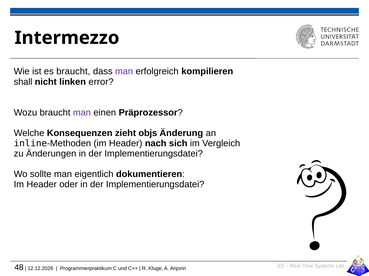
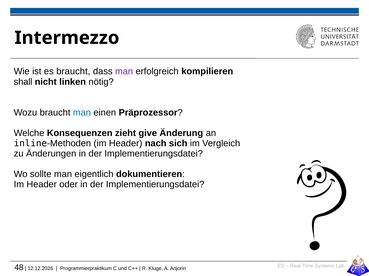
error: error -> nötig
man at (82, 113) colour: purple -> blue
objs: objs -> give
